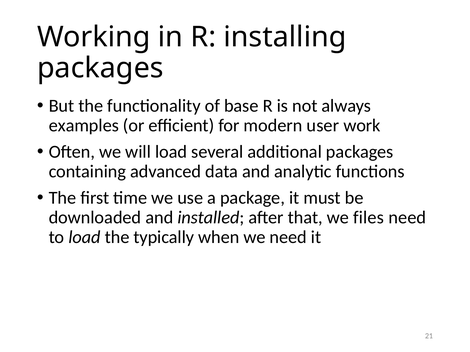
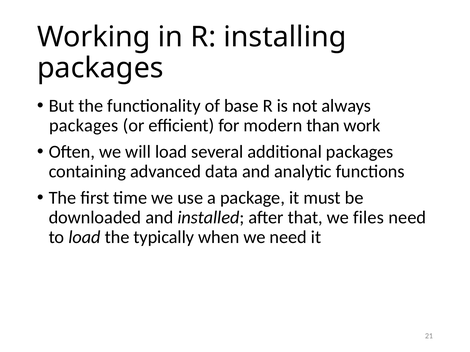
examples at (84, 126): examples -> packages
user: user -> than
